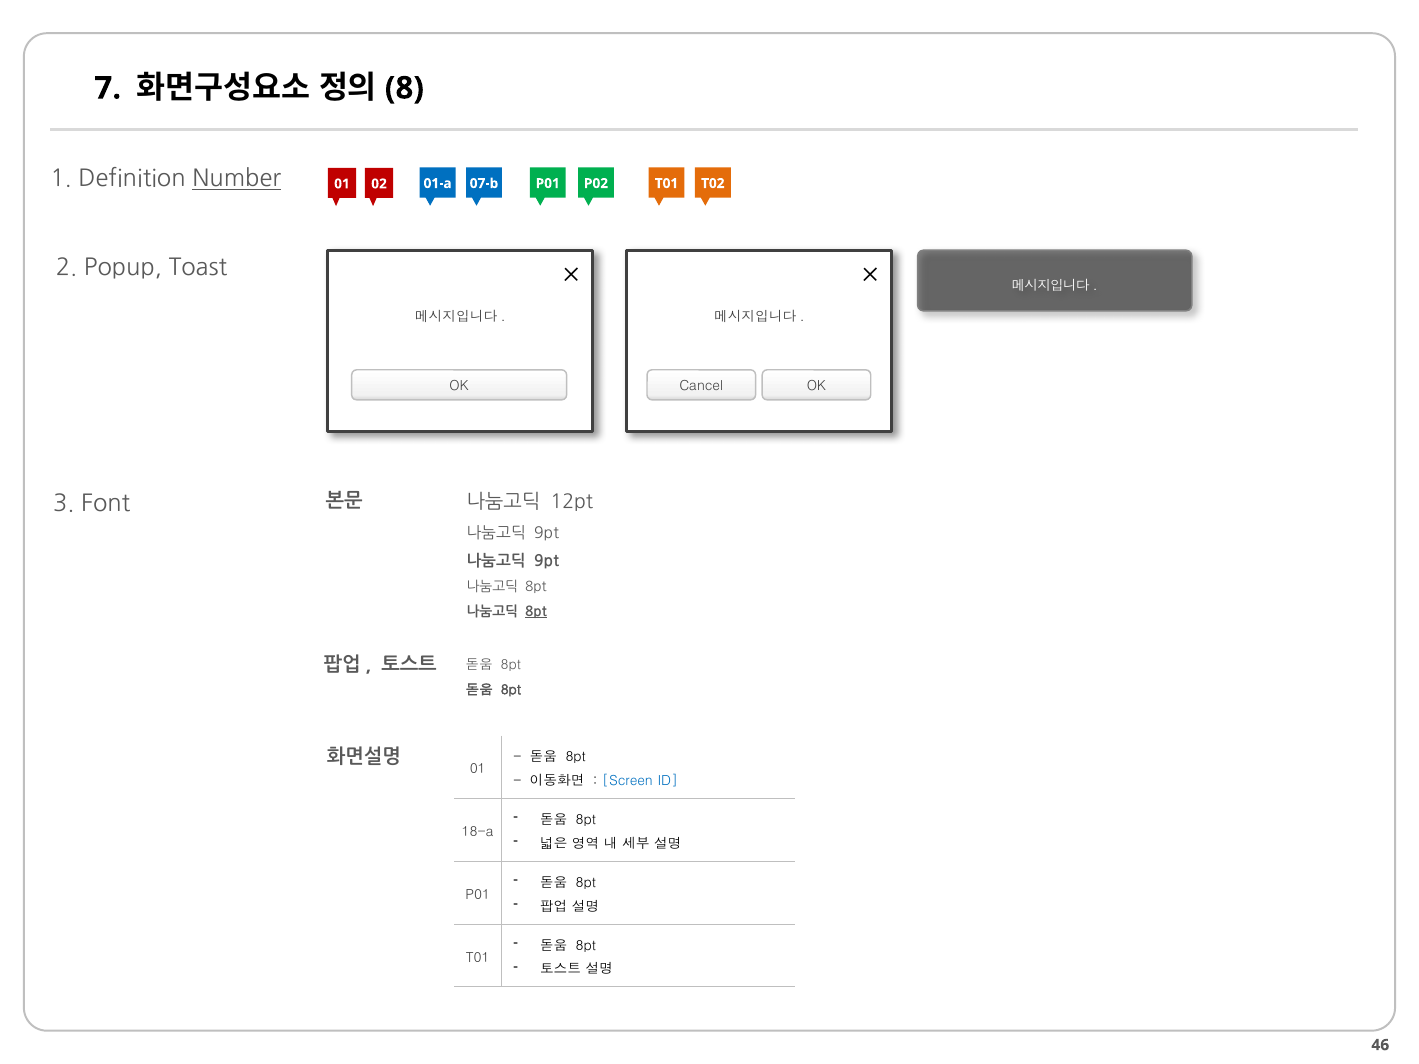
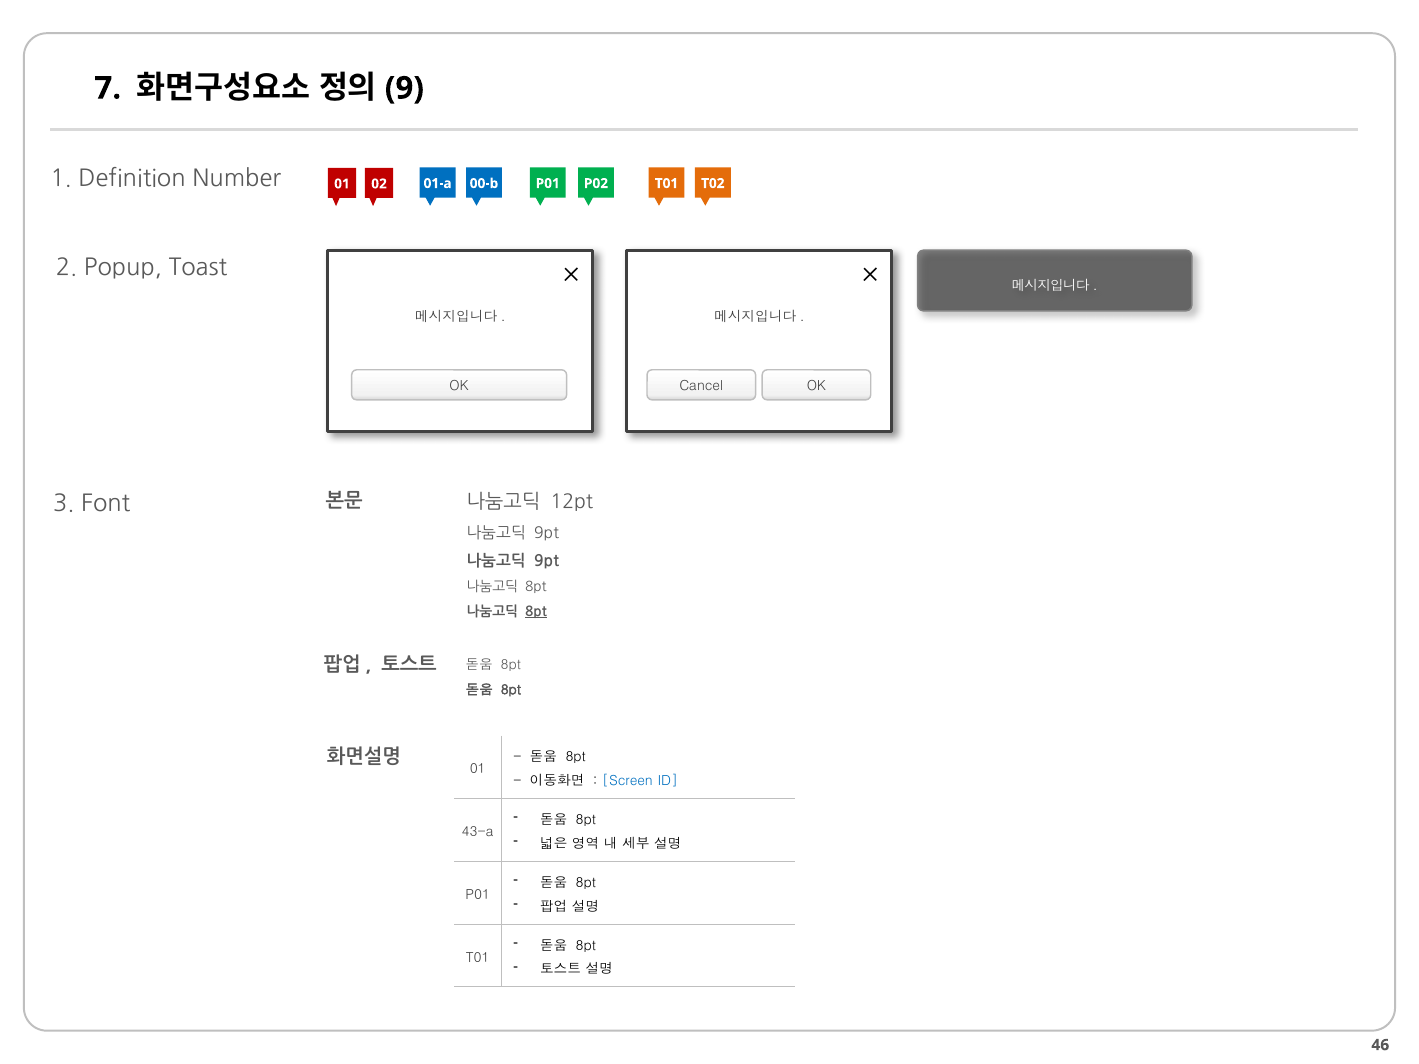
8: 8 -> 9
Number underline: present -> none
07-b: 07-b -> 00-b
18-a: 18-a -> 43-a
